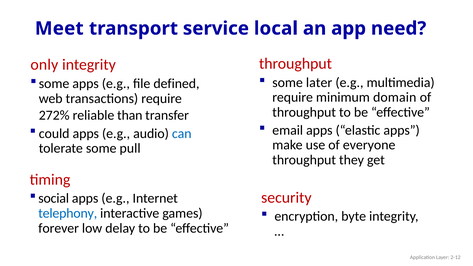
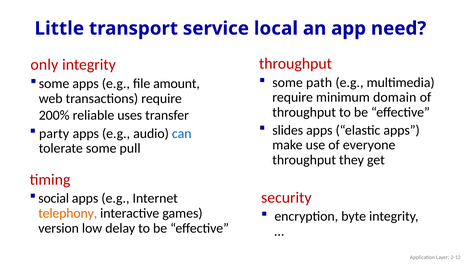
Meet: Meet -> Little
later: later -> path
defined: defined -> amount
272%: 272% -> 200%
than: than -> uses
email: email -> slides
could: could -> party
telephony colour: blue -> orange
forever: forever -> version
